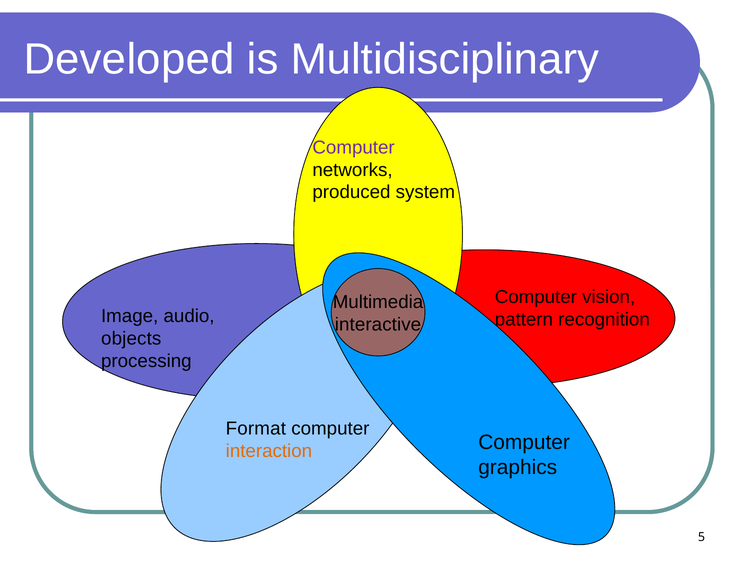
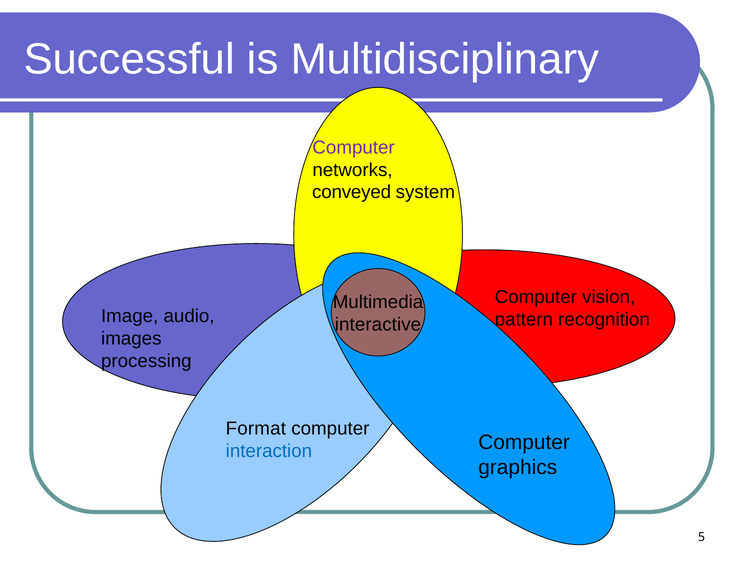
Developed: Developed -> Successful
produced: produced -> conveyed
objects: objects -> images
interaction colour: orange -> blue
